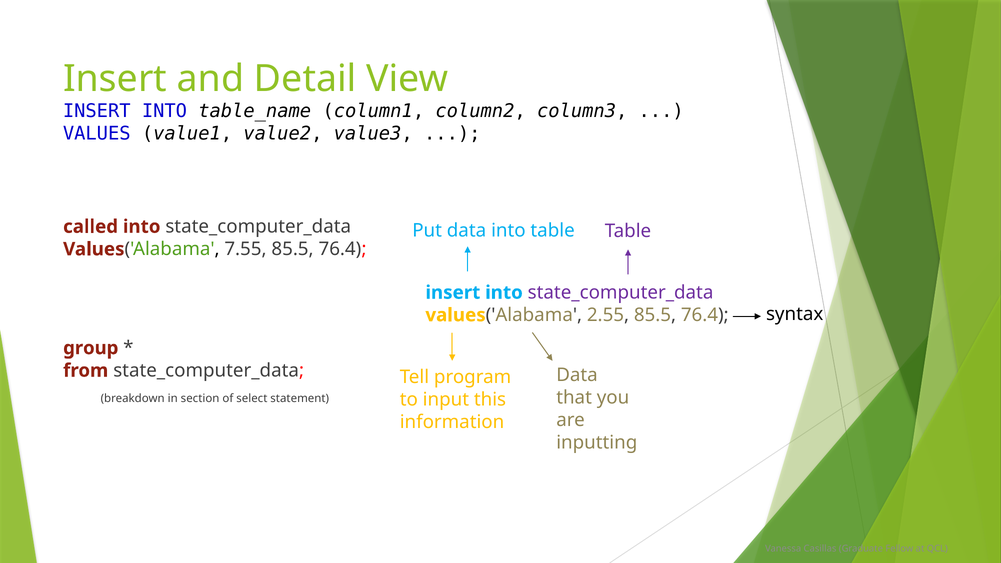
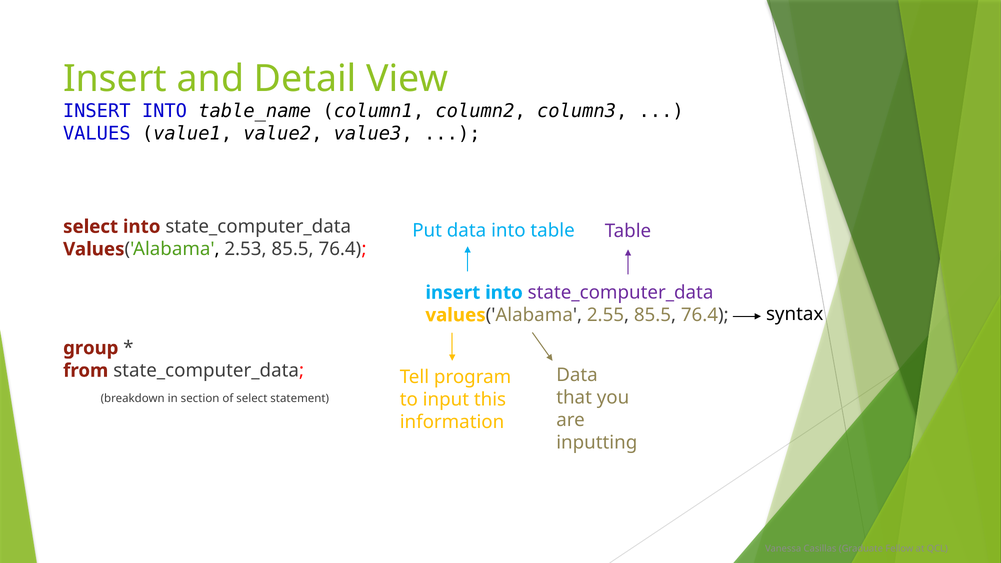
called at (91, 227): called -> select
7.55: 7.55 -> 2.53
